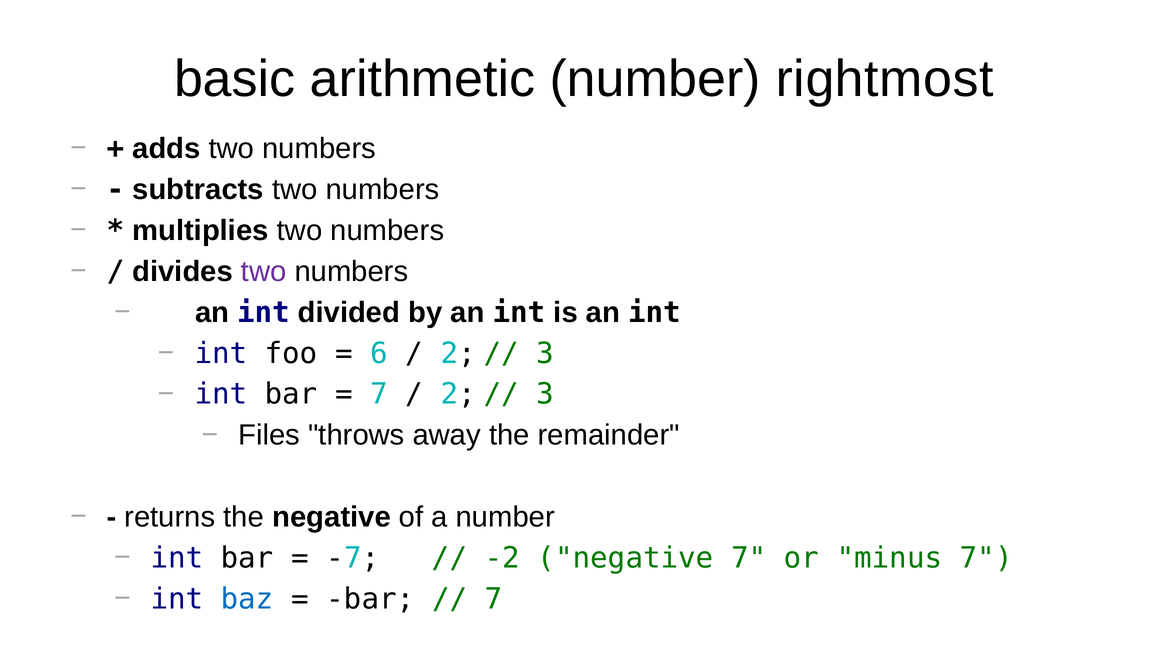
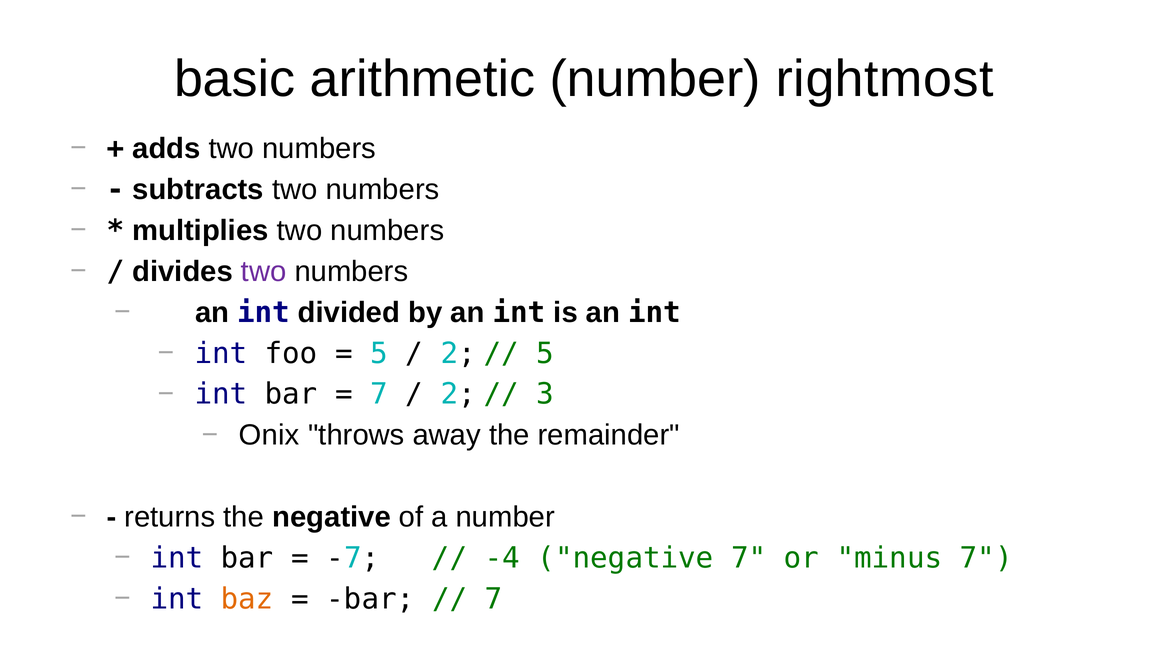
6 at (379, 353): 6 -> 5
3 at (545, 353): 3 -> 5
Files: Files -> Onix
-2: -2 -> -4
baz colour: blue -> orange
